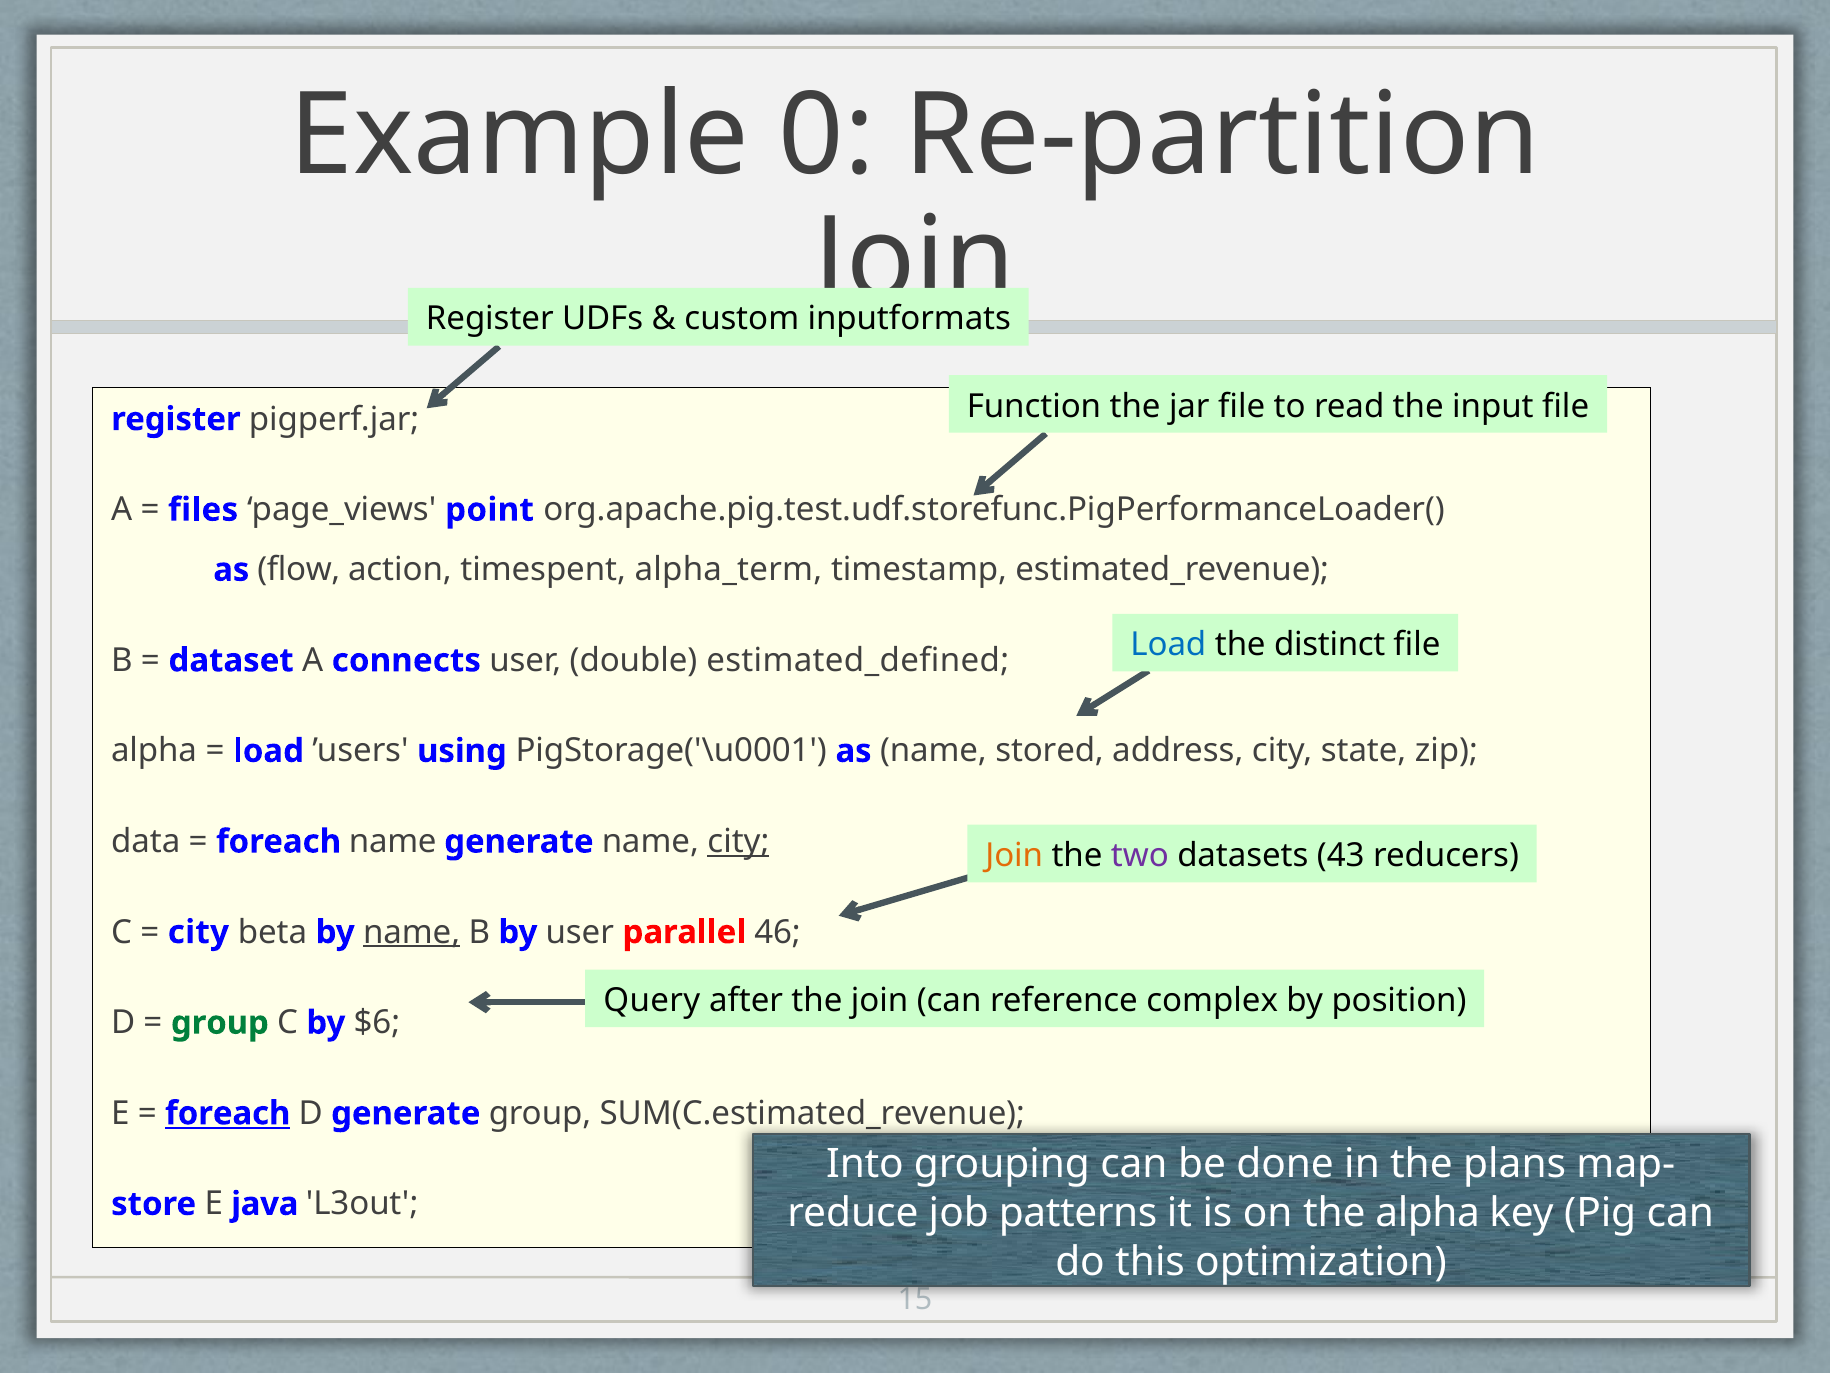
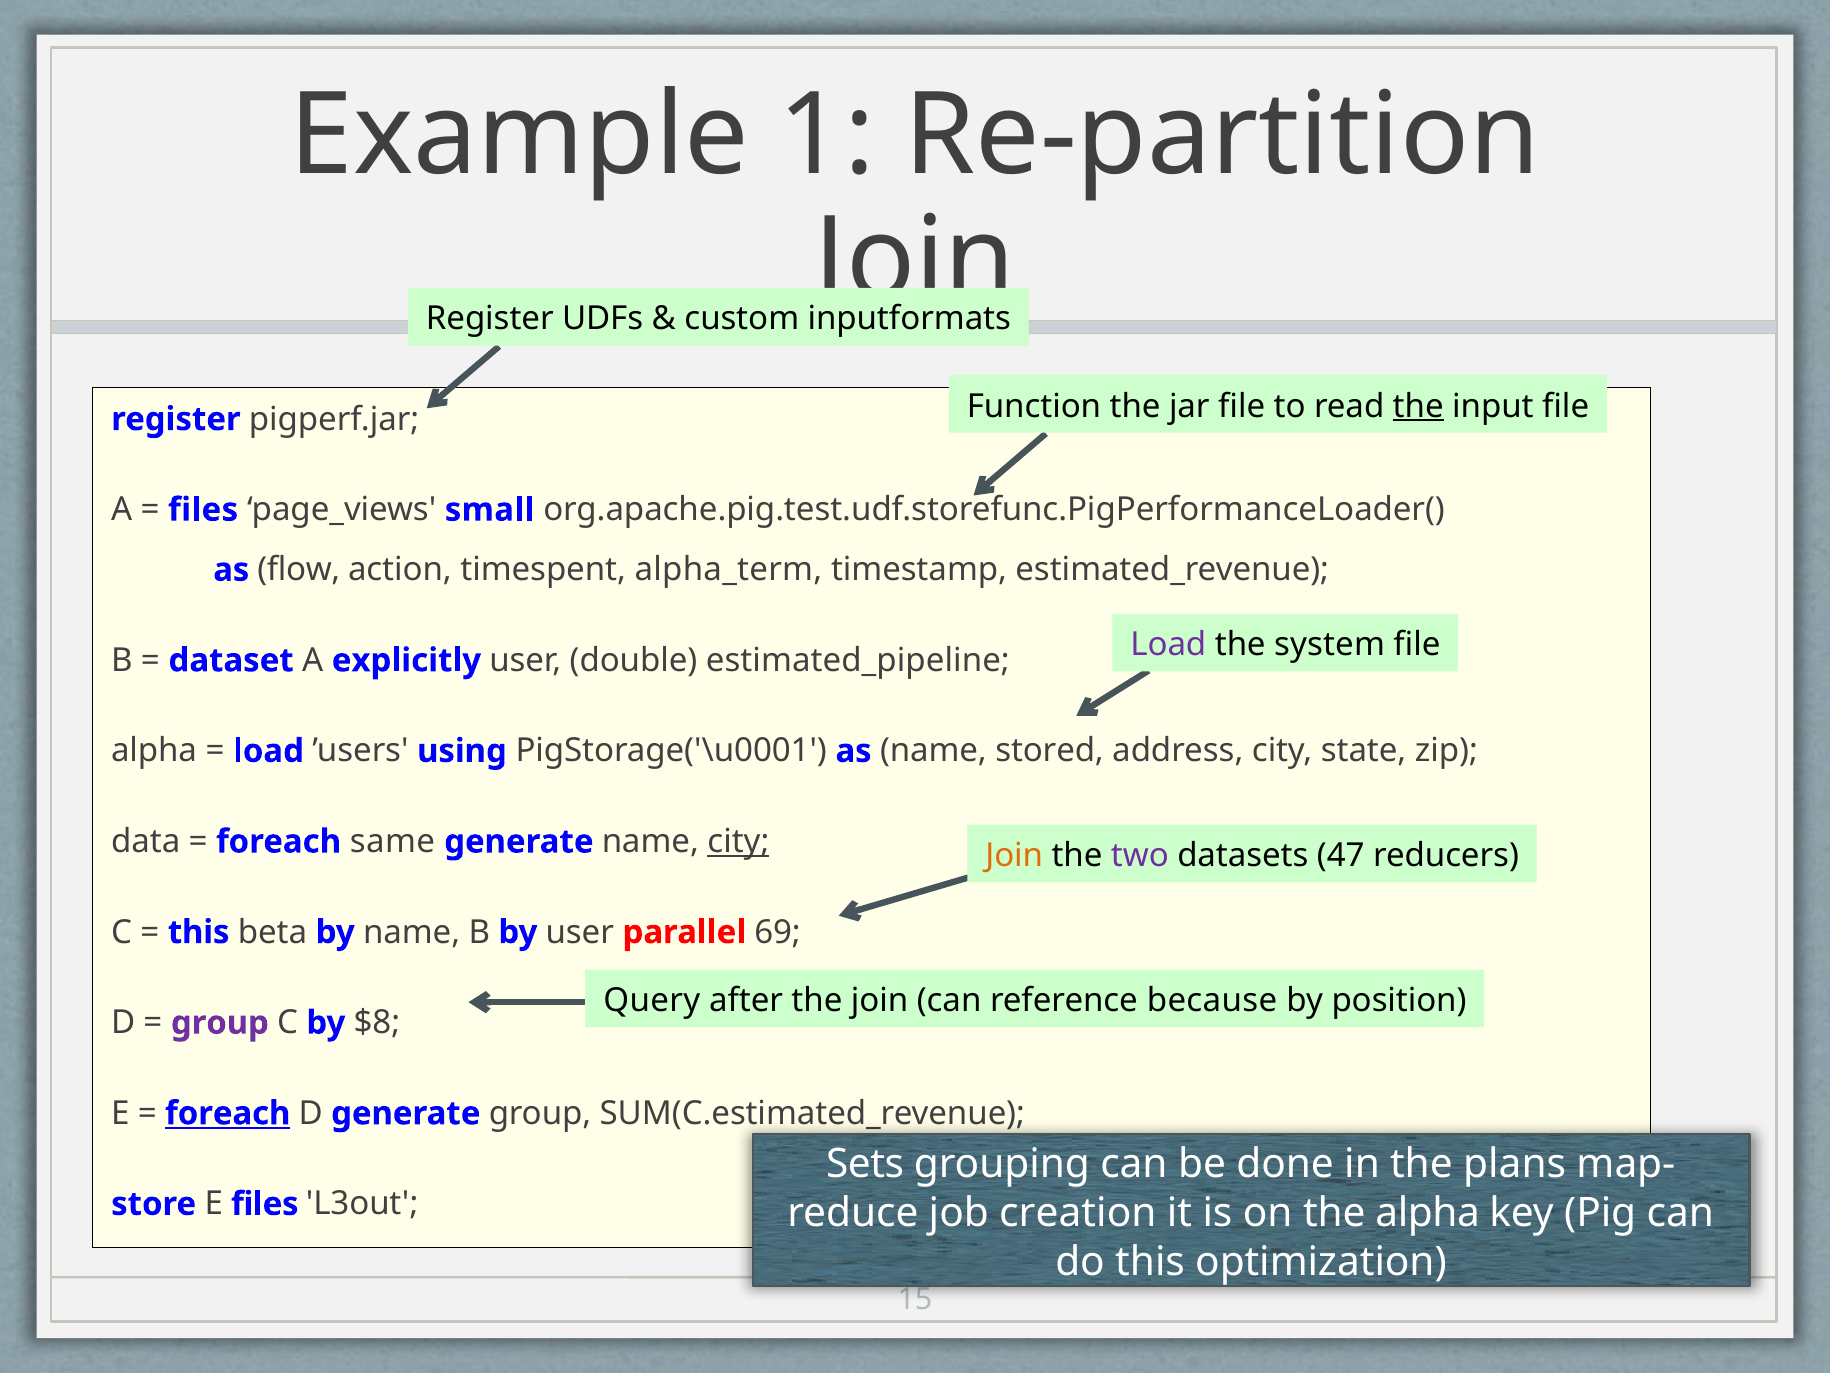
0: 0 -> 1
the at (1418, 406) underline: none -> present
point: point -> small
Load at (1168, 645) colour: blue -> purple
distinct: distinct -> system
connects: connects -> explicitly
estimated_defined: estimated_defined -> estimated_pipeline
foreach name: name -> same
43: 43 -> 47
city at (198, 932): city -> this
name at (412, 932) underline: present -> none
46: 46 -> 69
complex: complex -> because
group at (220, 1022) colour: green -> purple
$6: $6 -> $8
Into: Into -> Sets
E java: java -> files
patterns: patterns -> creation
